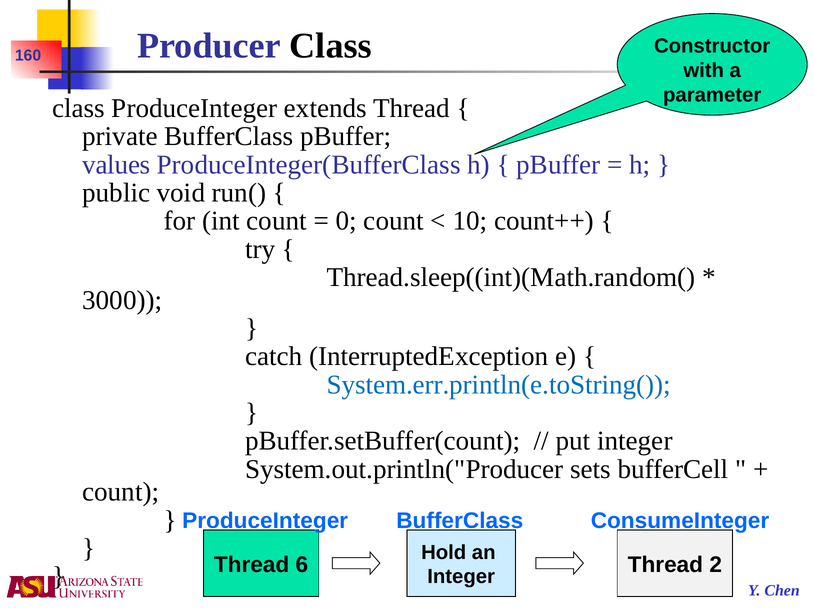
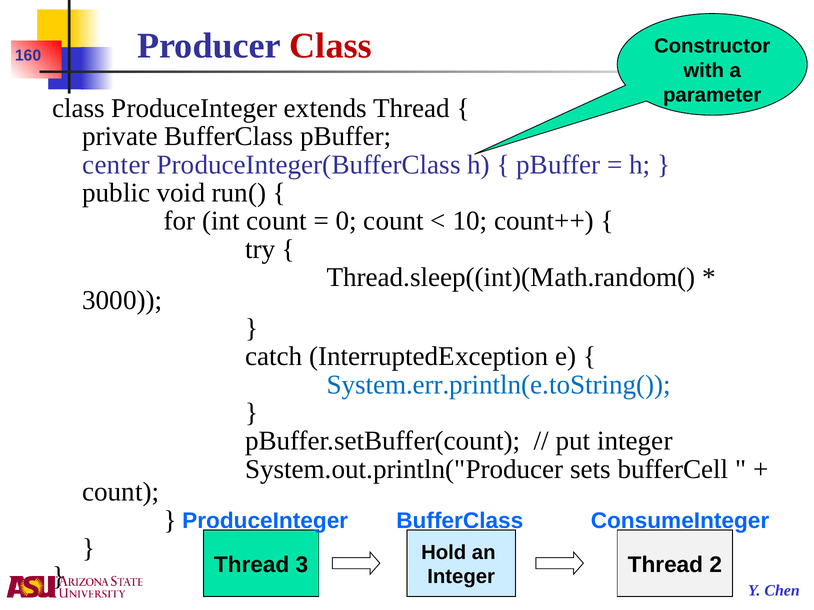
Class at (331, 46) colour: black -> red
values: values -> center
6: 6 -> 3
